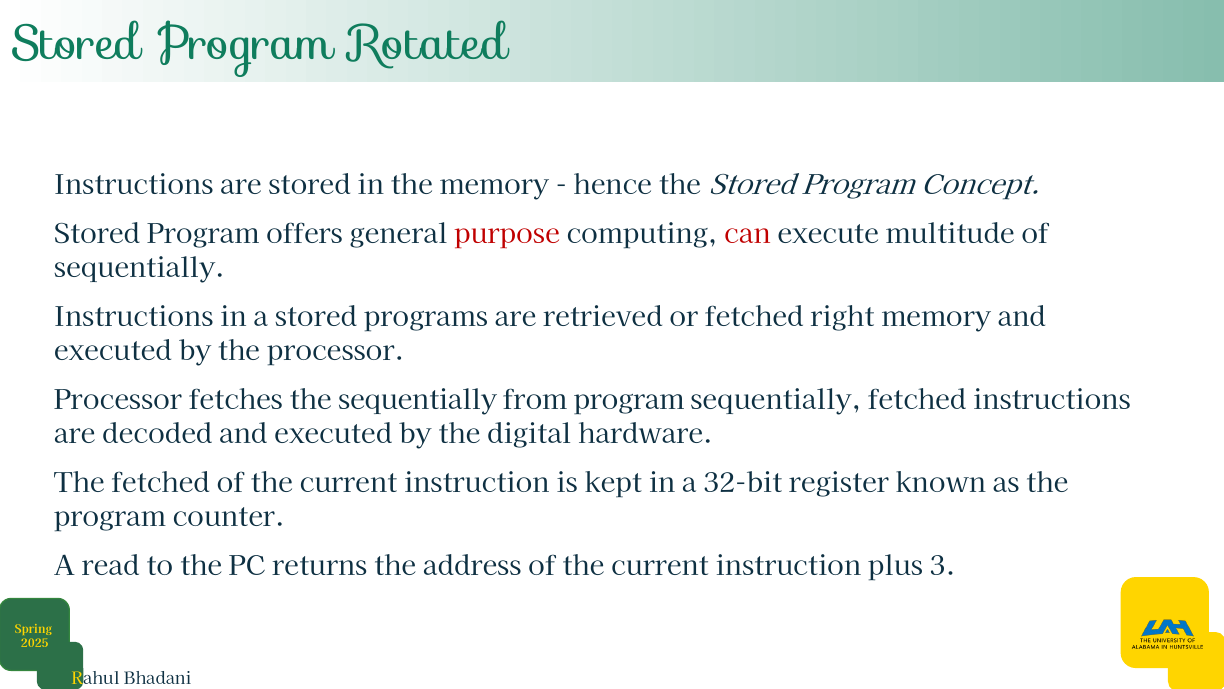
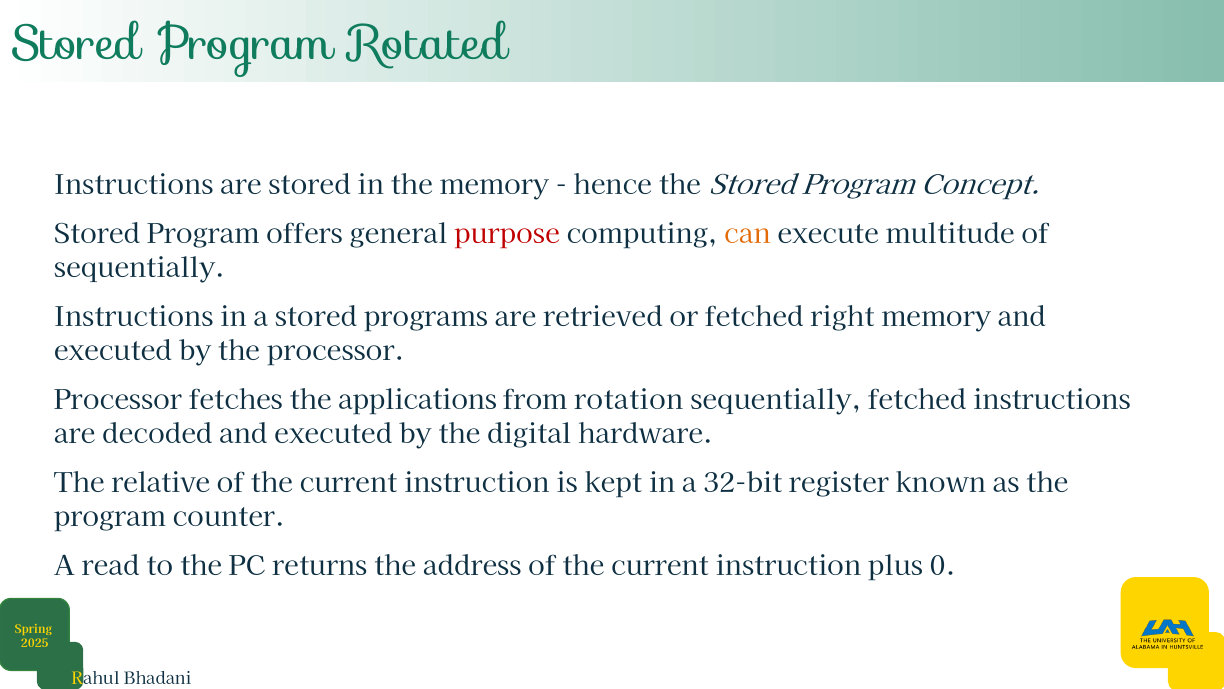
can colour: red -> orange
the sequentially: sequentially -> applications
from program: program -> rotation
The fetched: fetched -> relative
3: 3 -> 0
